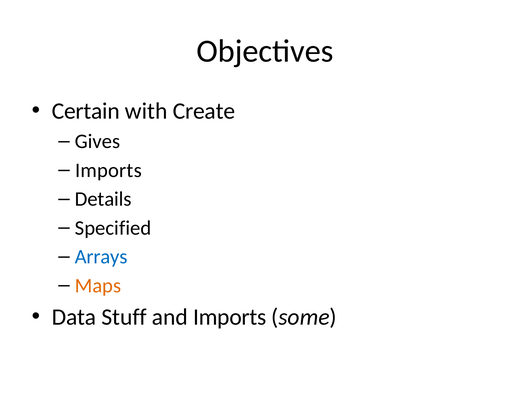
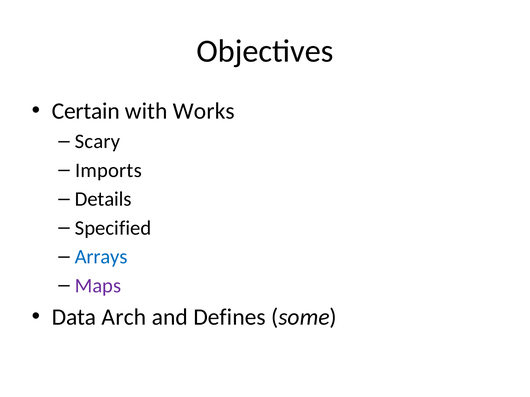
Create: Create -> Works
Gives: Gives -> Scary
Maps colour: orange -> purple
Stuff: Stuff -> Arch
and Imports: Imports -> Defines
